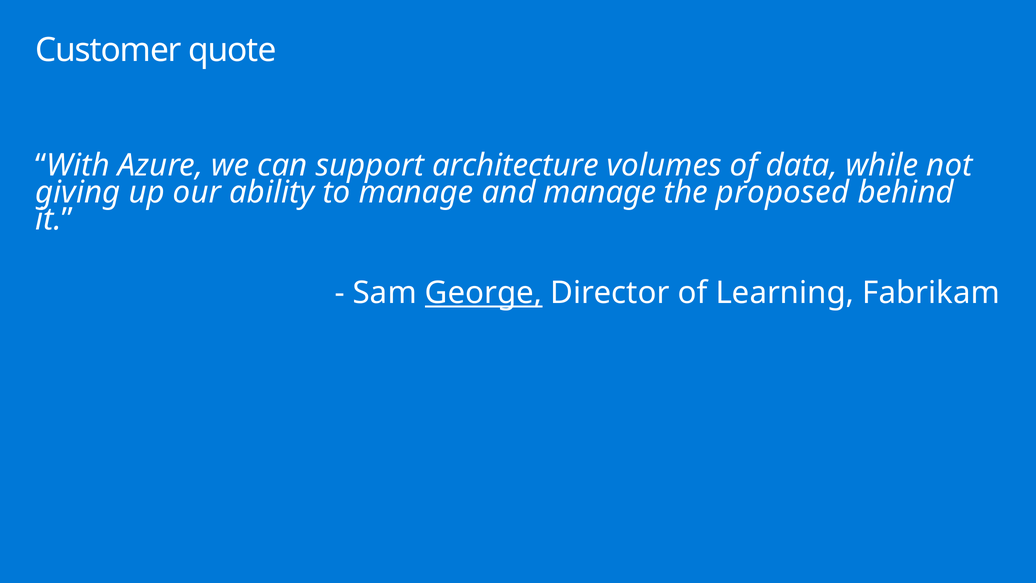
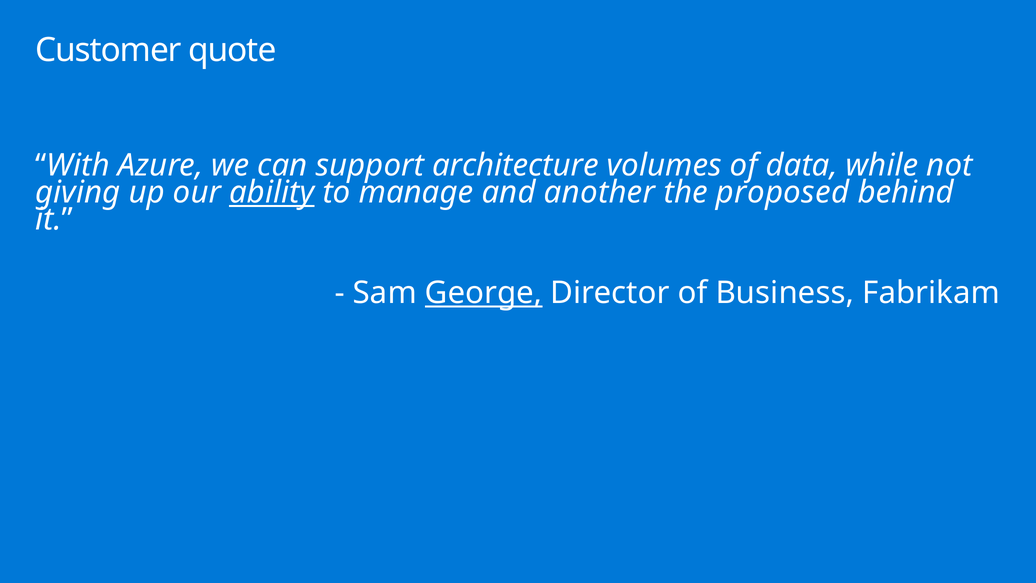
ability underline: none -> present
and manage: manage -> another
Learning: Learning -> Business
